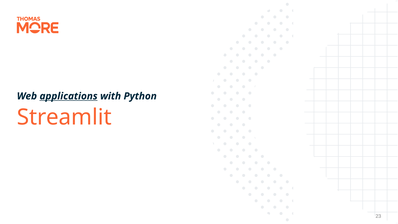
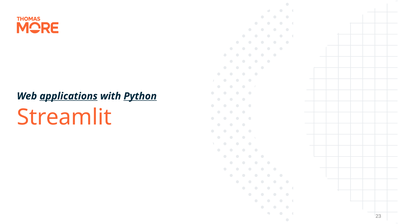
Python underline: none -> present
